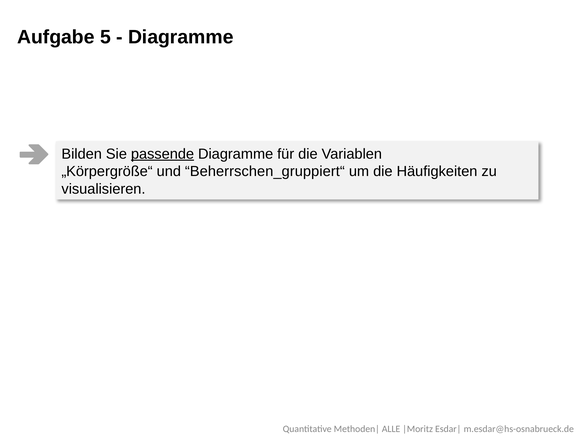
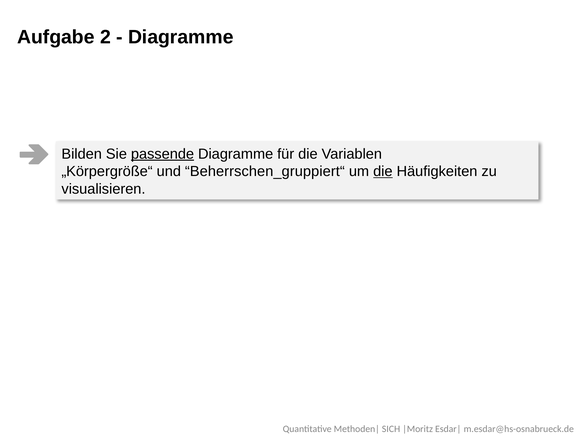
5: 5 -> 2
die at (383, 171) underline: none -> present
ALLE: ALLE -> SICH
